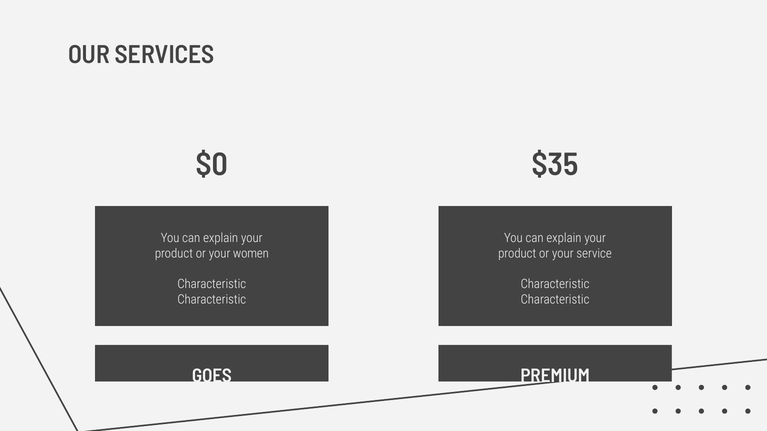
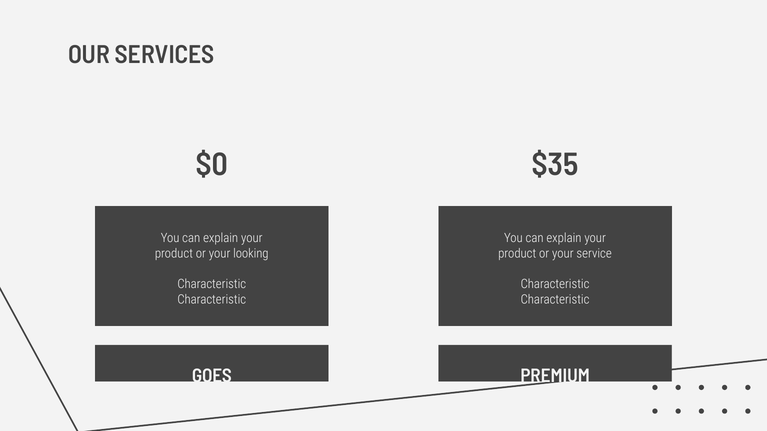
women: women -> looking
